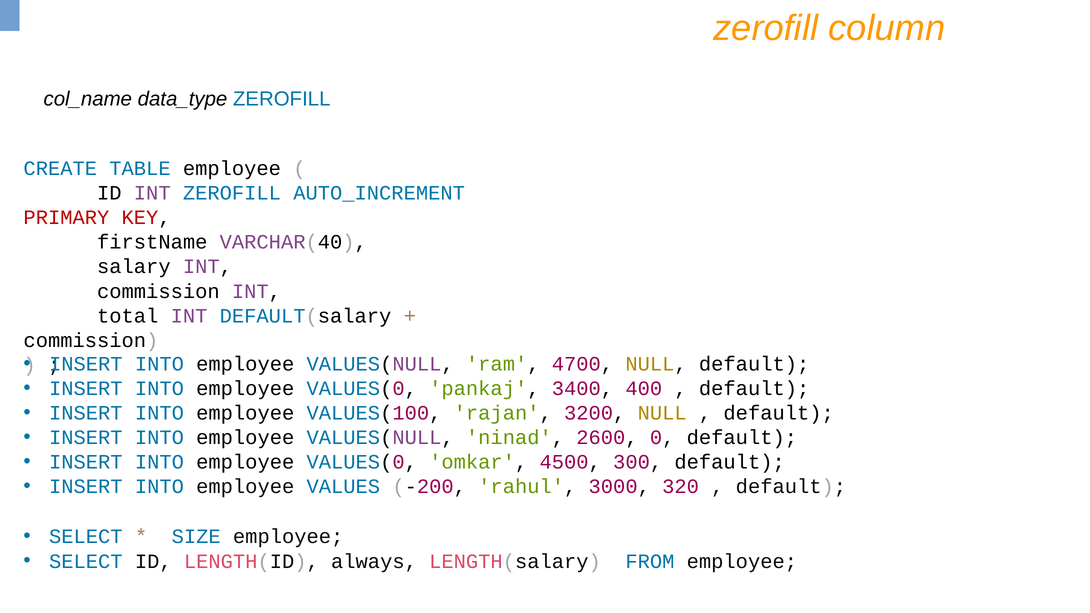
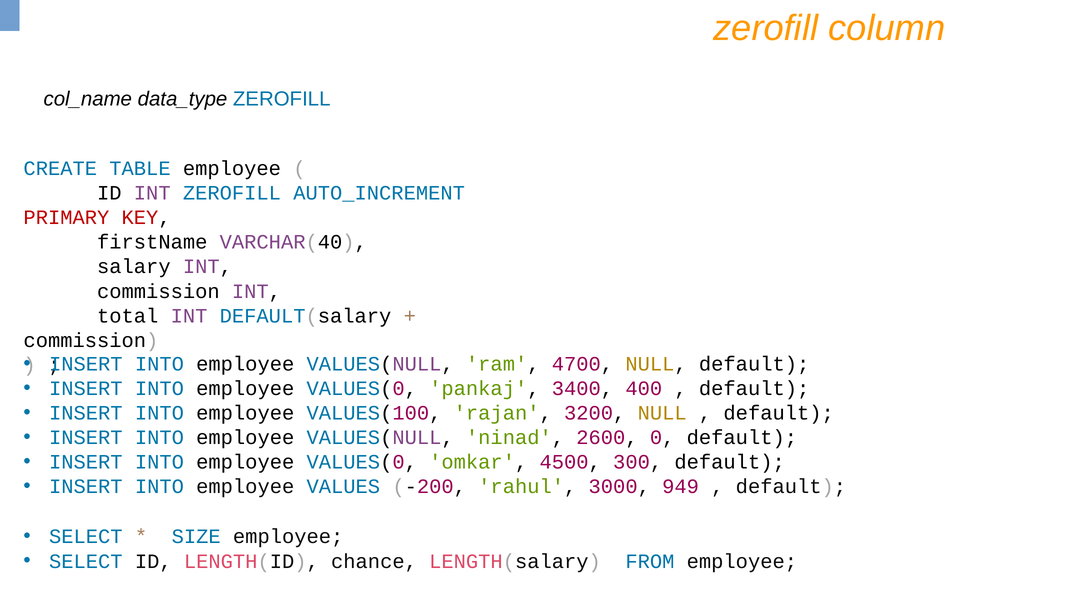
320: 320 -> 949
always: always -> chance
